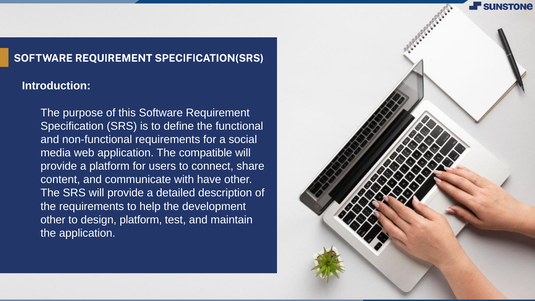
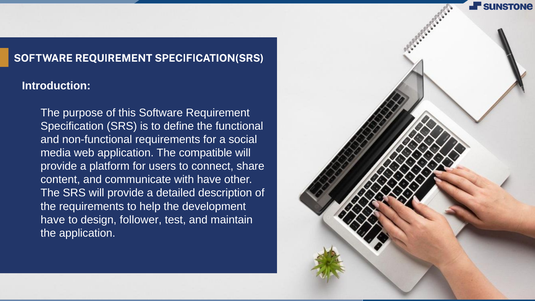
other at (53, 220): other -> have
design platform: platform -> follower
